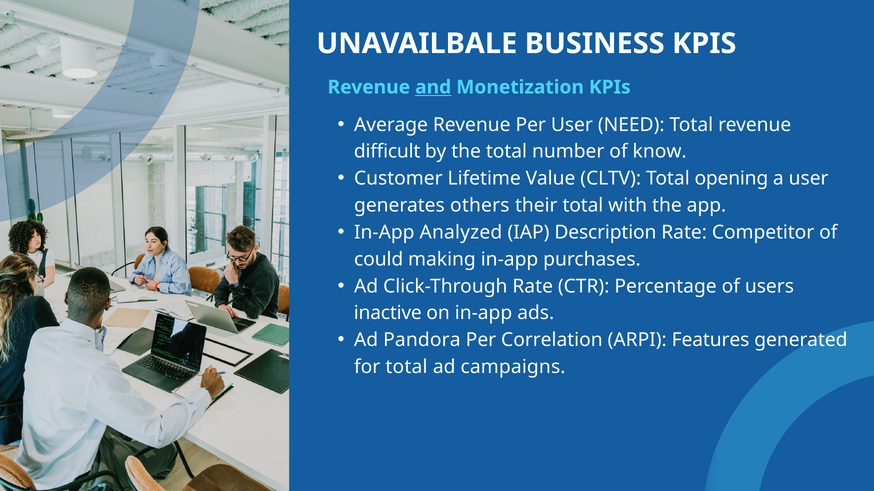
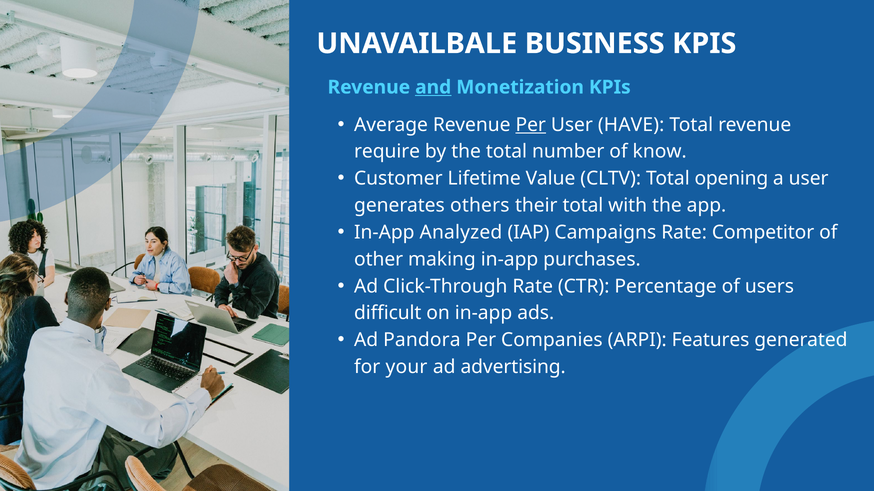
Per at (531, 125) underline: none -> present
NEED: NEED -> HAVE
difficult: difficult -> require
Description: Description -> Campaigns
could: could -> other
inactive: inactive -> difficult
Correlation: Correlation -> Companies
for total: total -> your
campaigns: campaigns -> advertising
